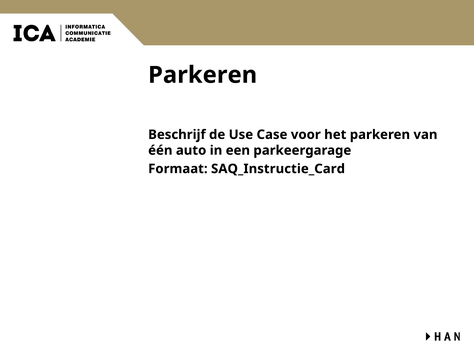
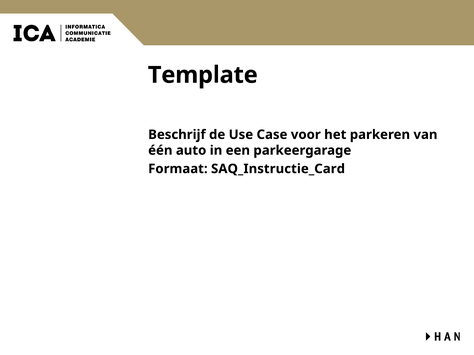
Parkeren at (203, 75): Parkeren -> Template
